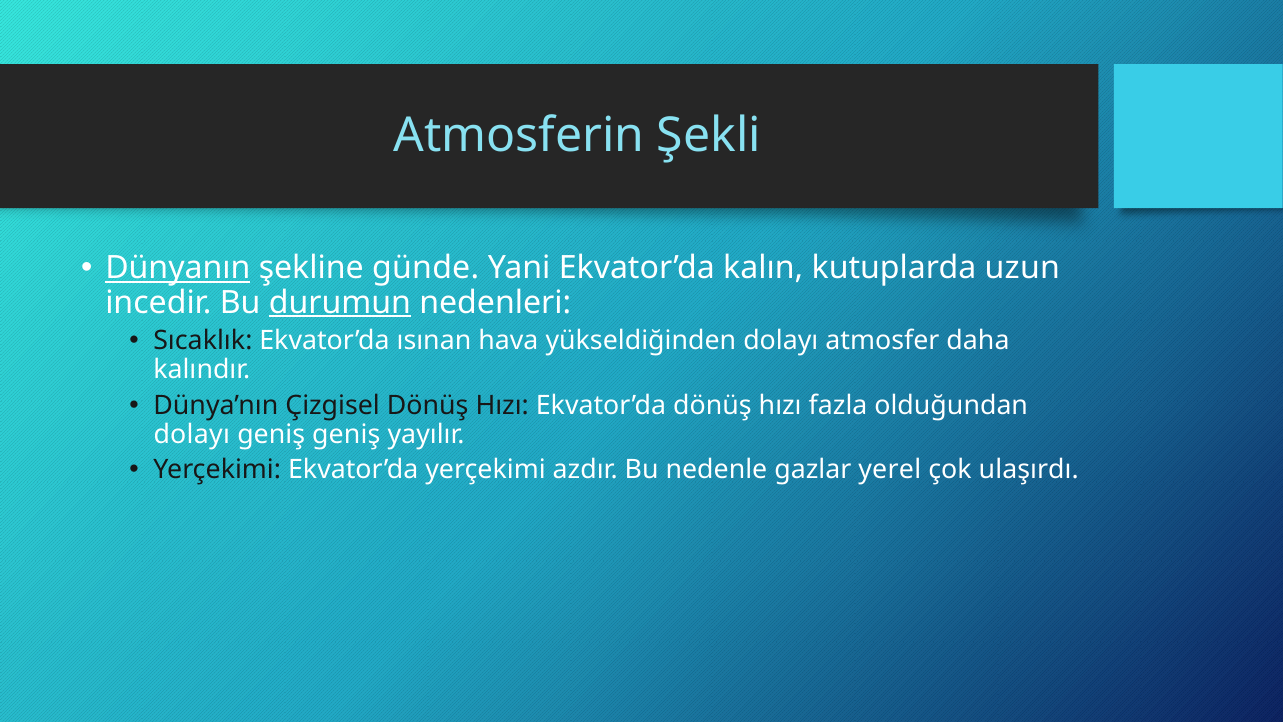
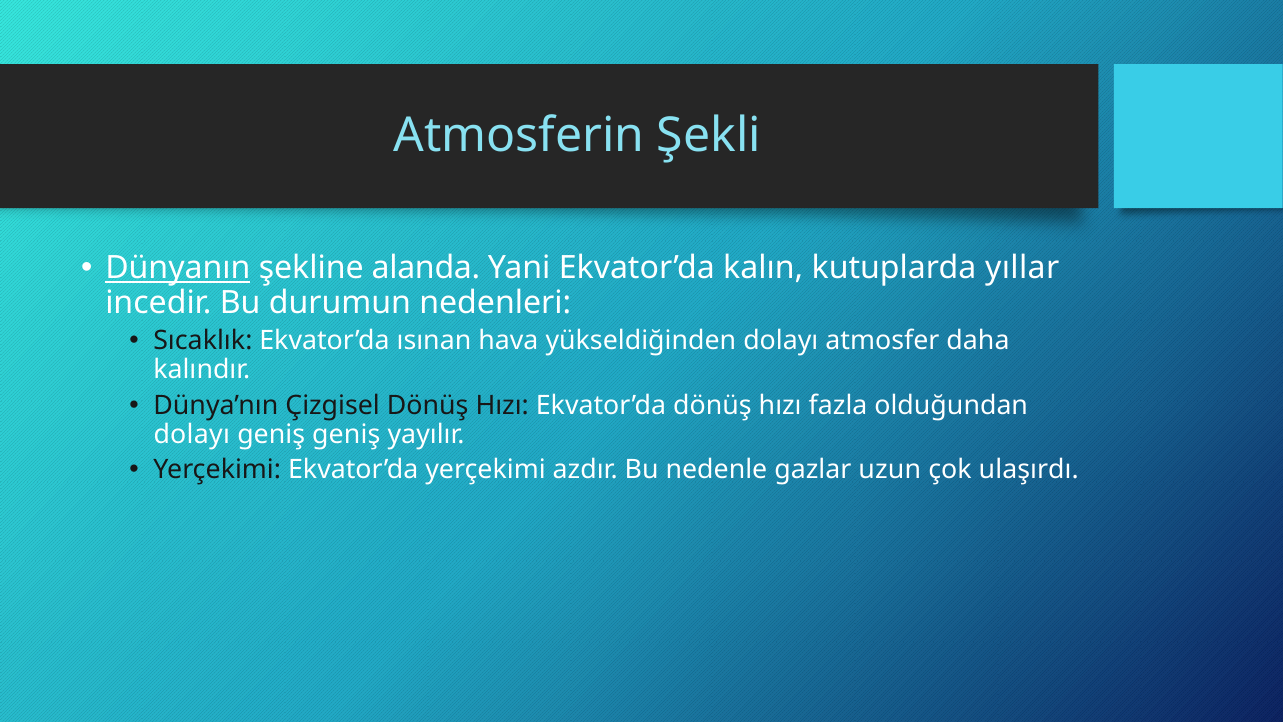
günde: günde -> alanda
uzun: uzun -> yıllar
durumun underline: present -> none
yerel: yerel -> uzun
